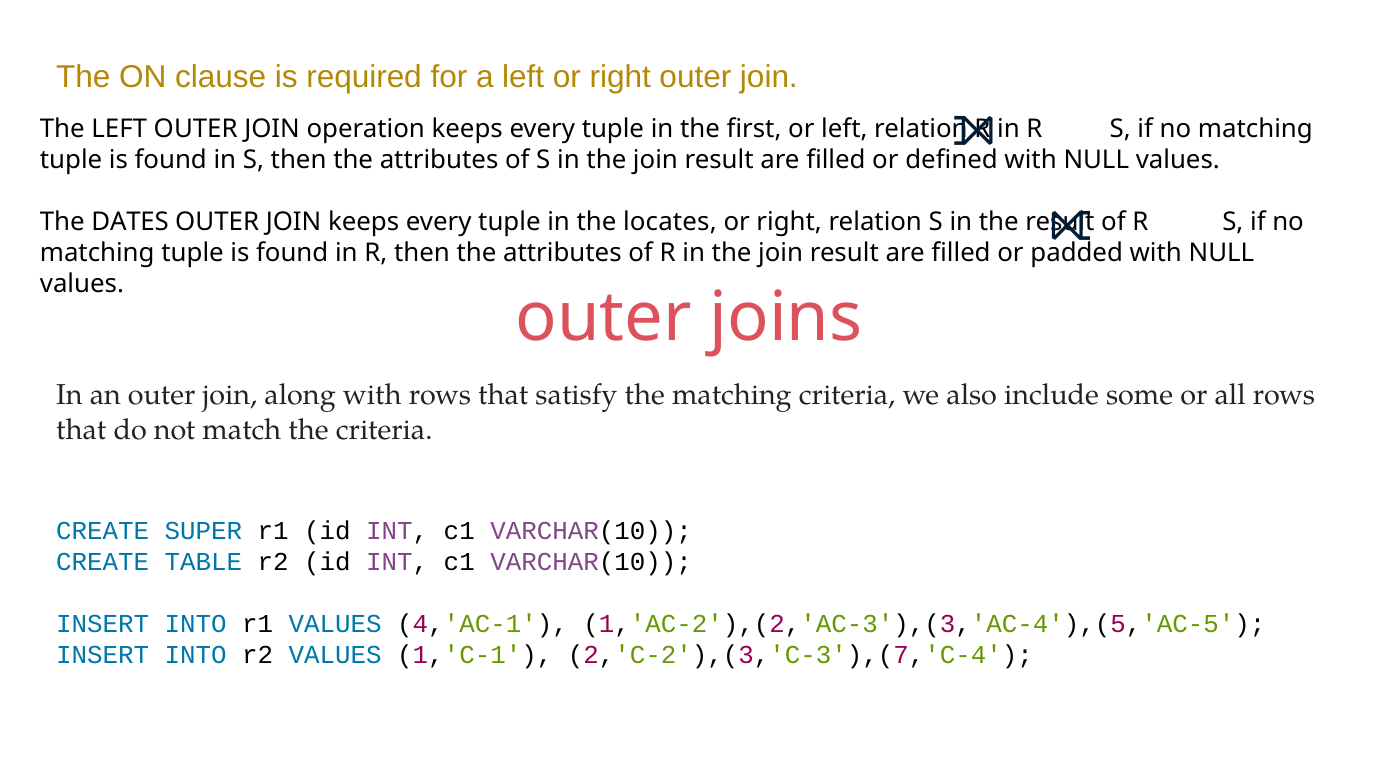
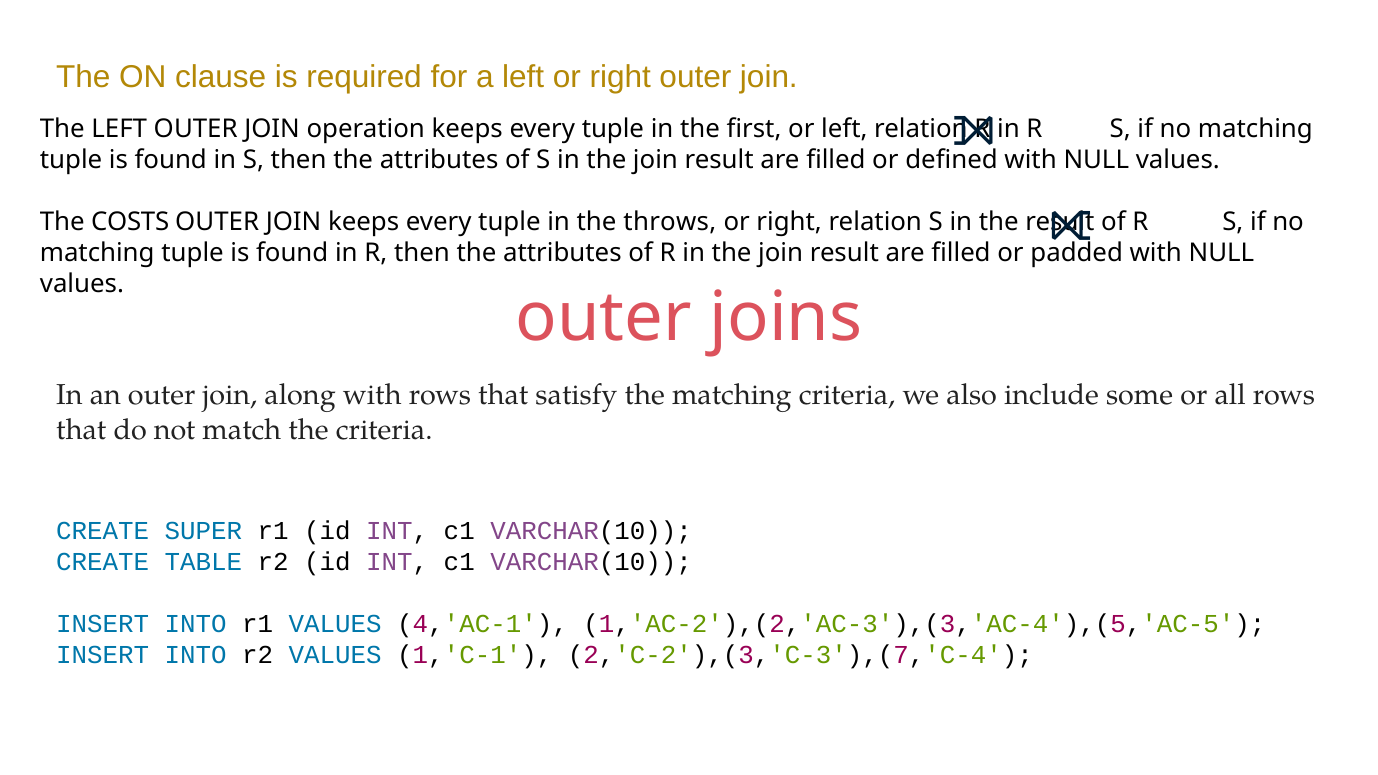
DATES: DATES -> COSTS
locates: locates -> throws
